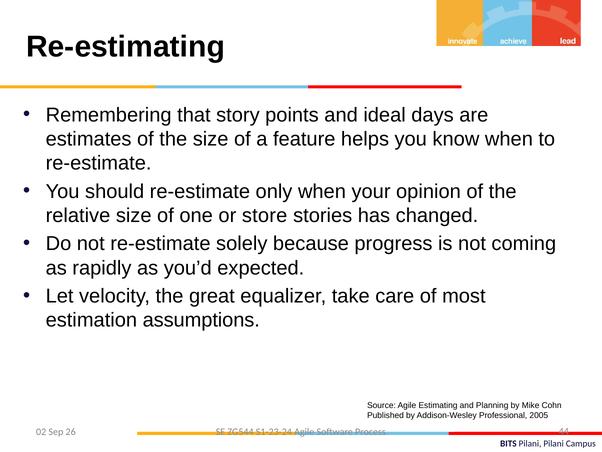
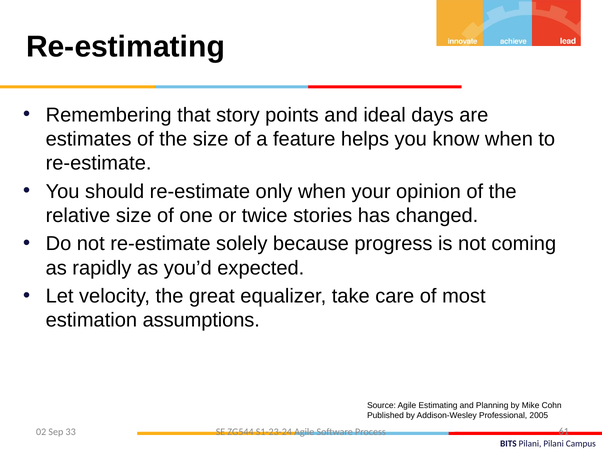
store: store -> twice
26: 26 -> 33
44: 44 -> 61
